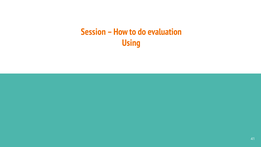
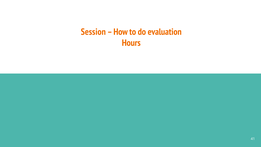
Using: Using -> Hours
